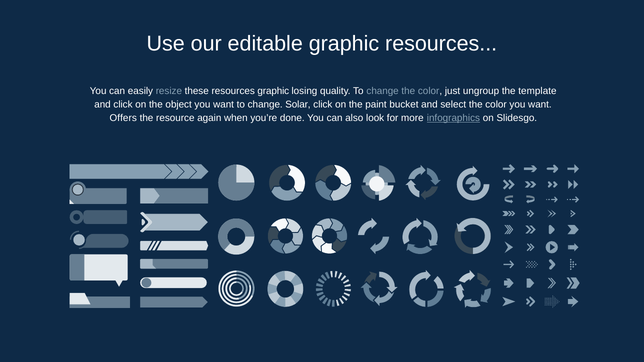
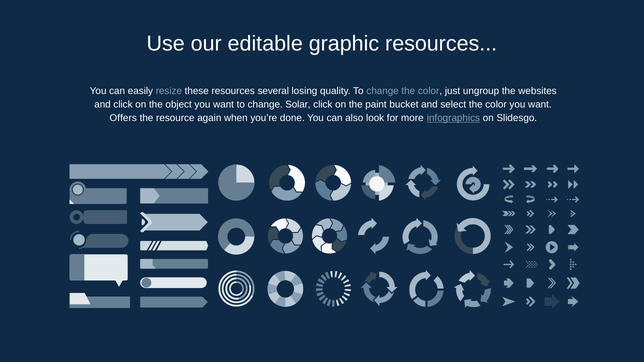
resources graphic: graphic -> several
template: template -> websites
